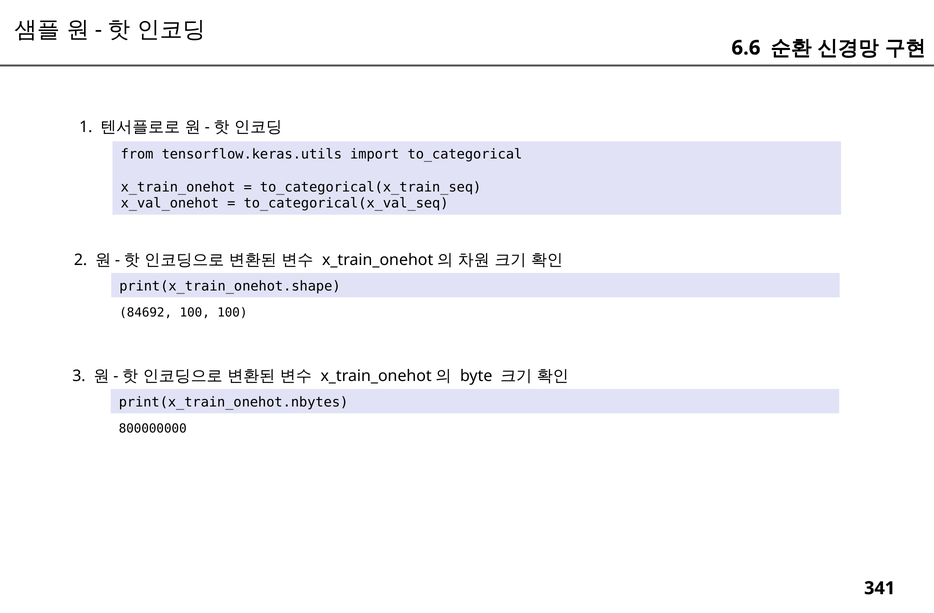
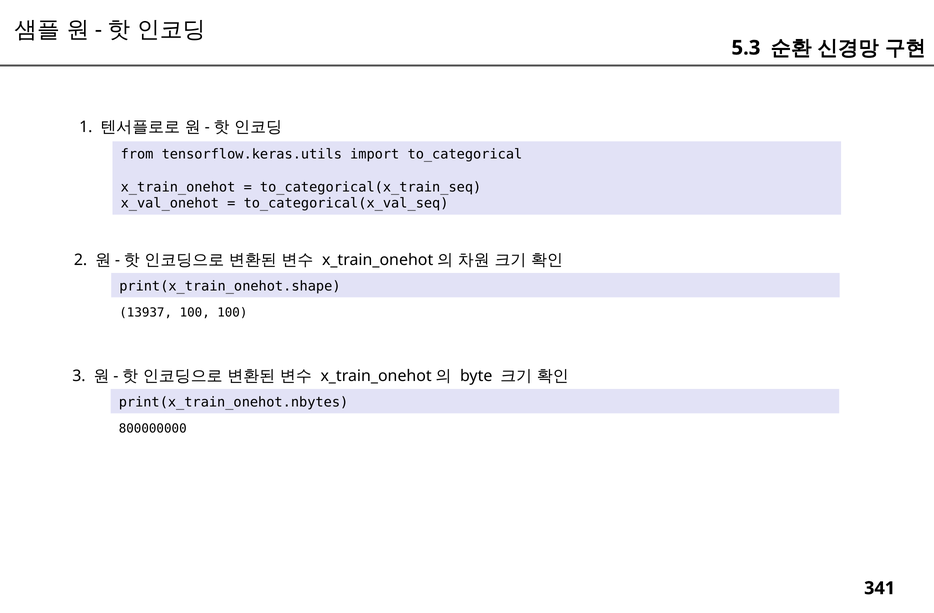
6.6: 6.6 -> 5.3
84692: 84692 -> 13937
